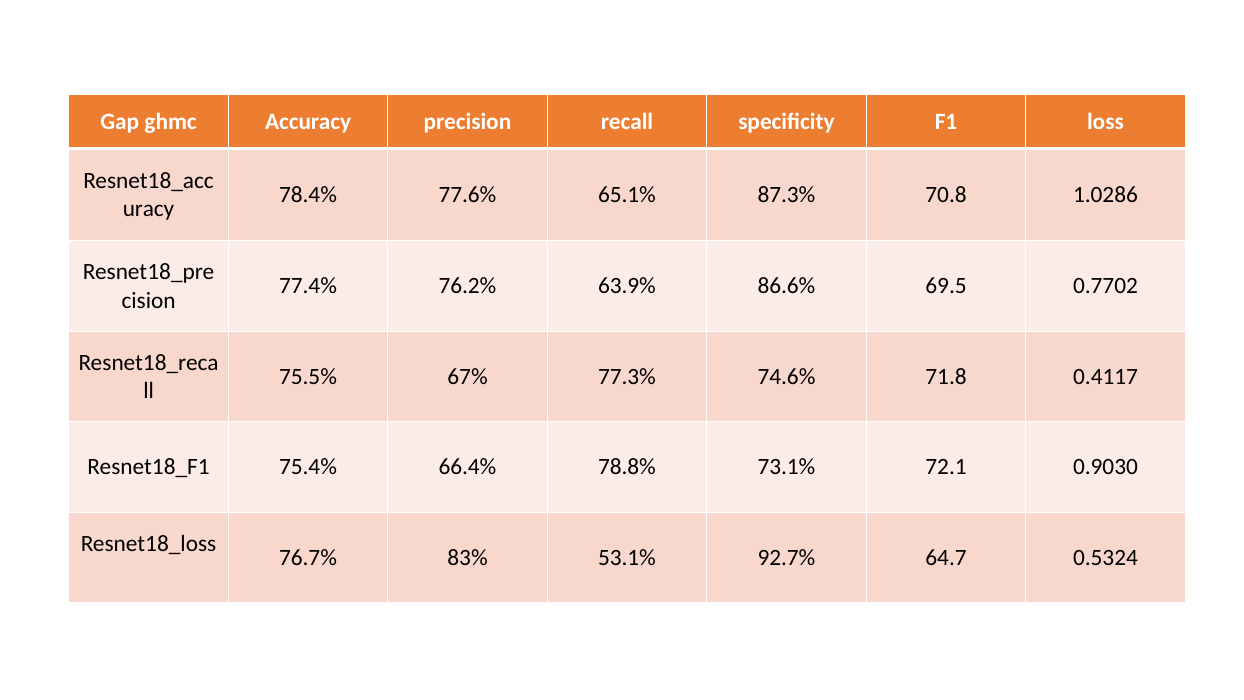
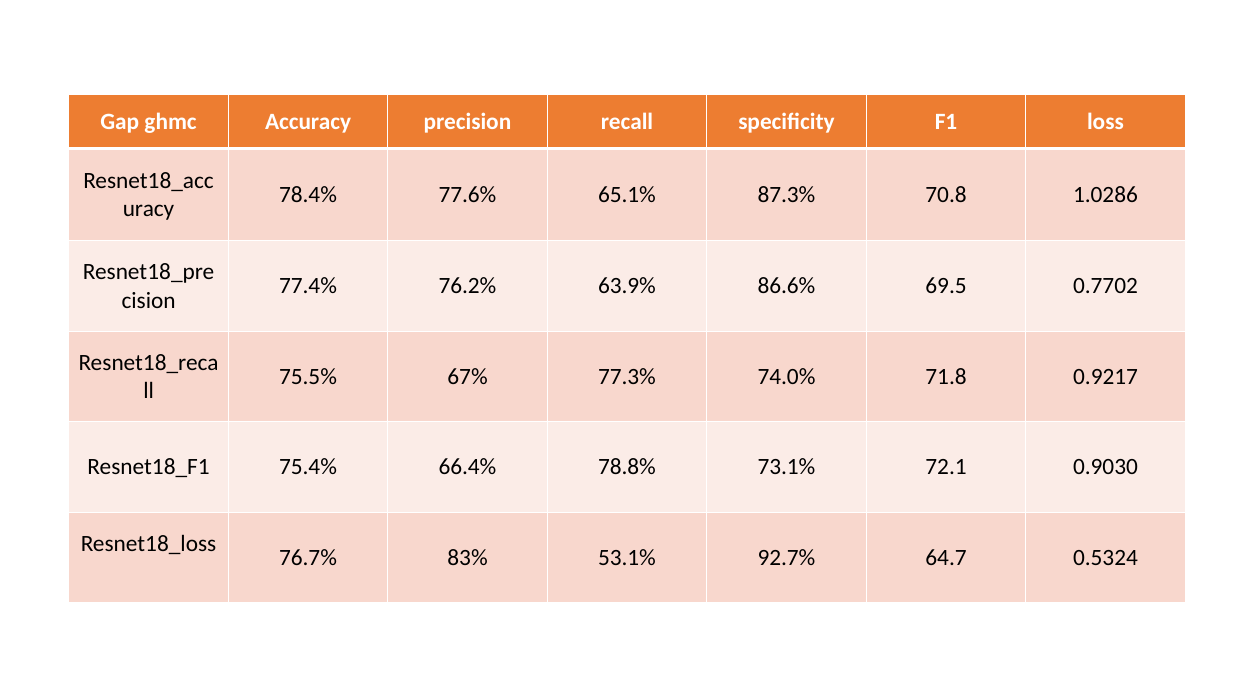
74.6%: 74.6% -> 74.0%
0.4117: 0.4117 -> 0.9217
